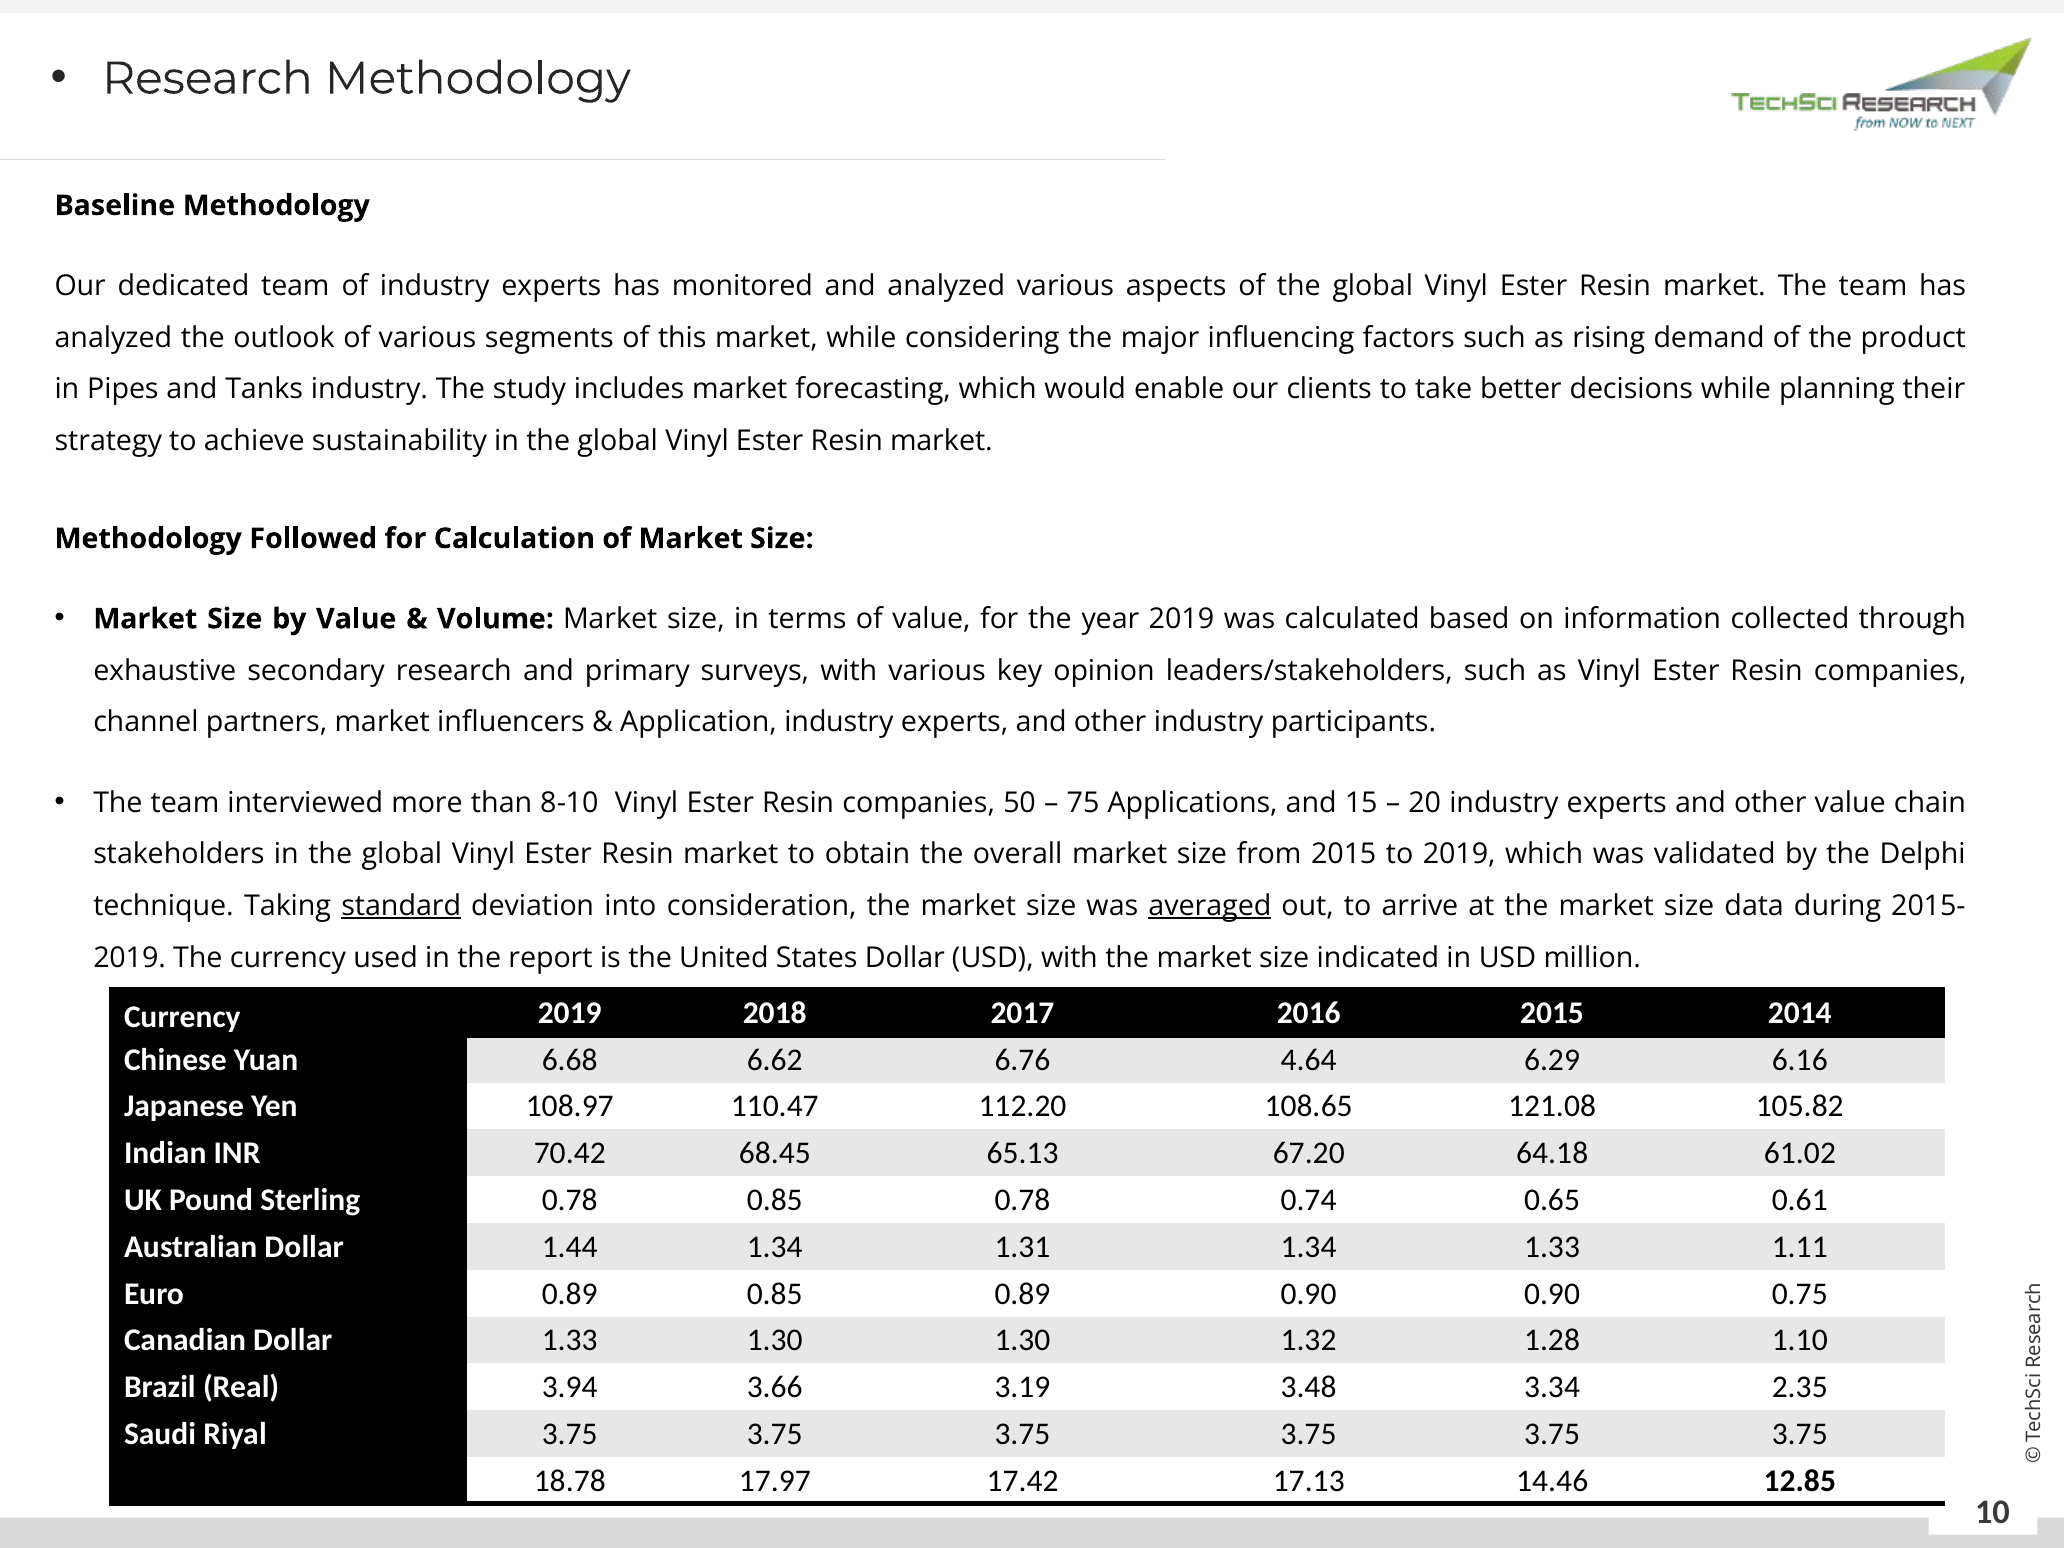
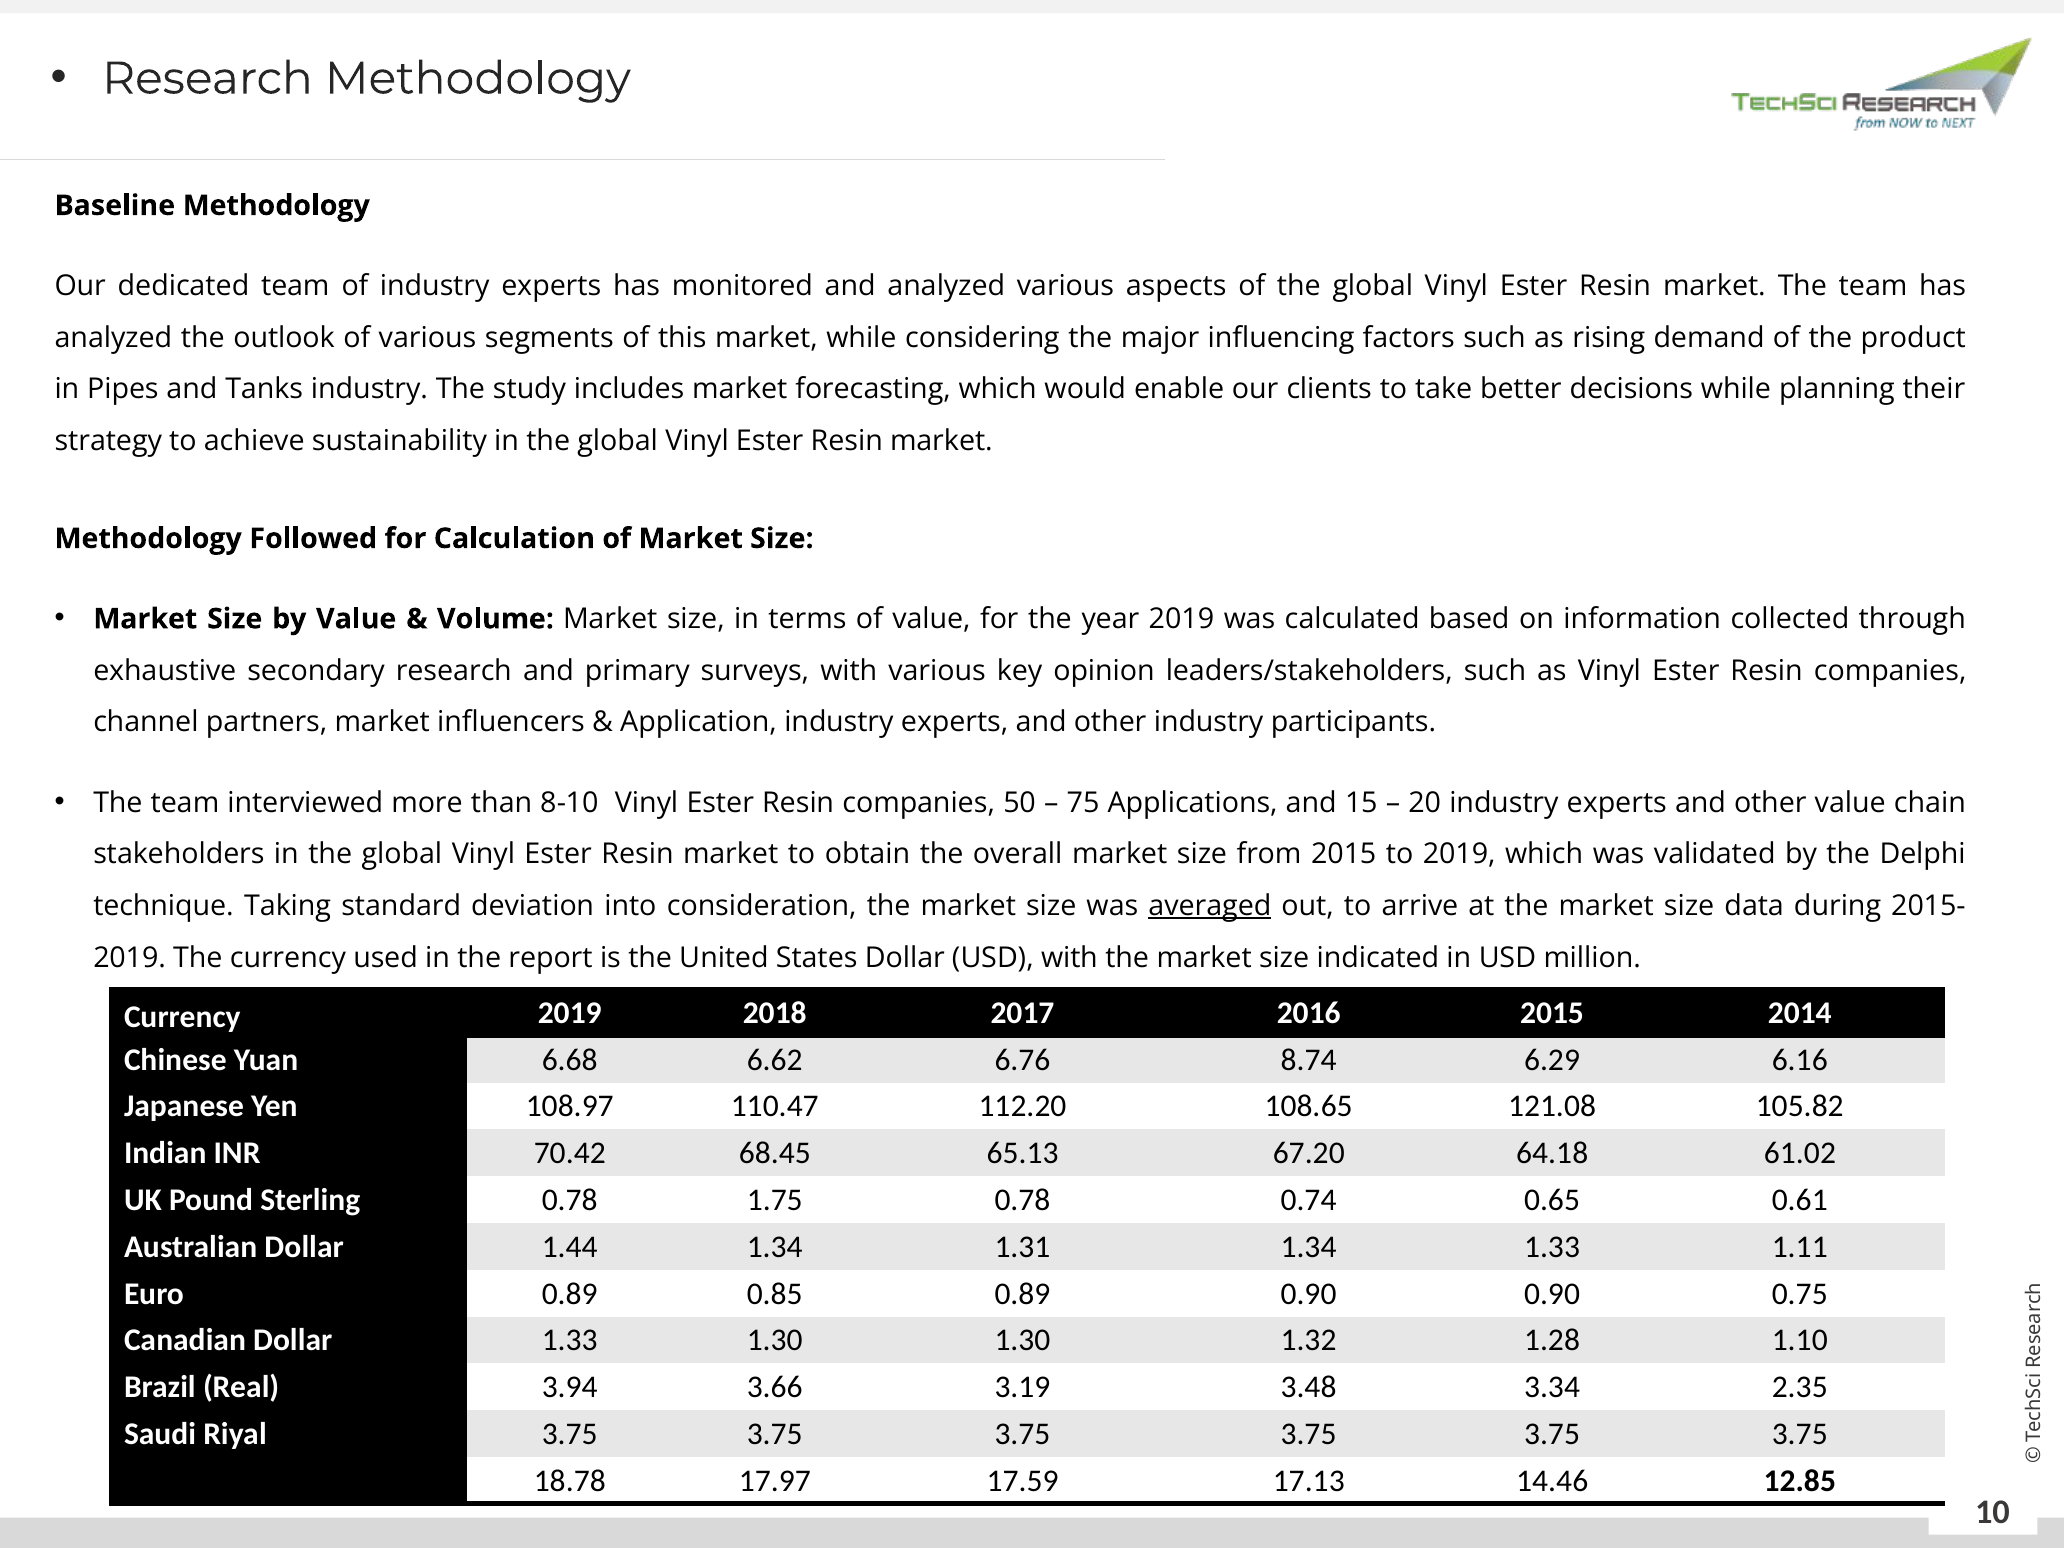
standard underline: present -> none
4.64: 4.64 -> 8.74
0.78 0.85: 0.85 -> 1.75
17.42: 17.42 -> 17.59
